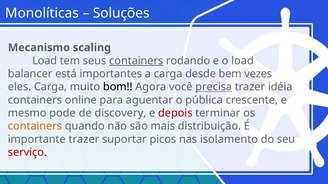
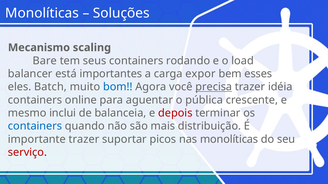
Load at (45, 61): Load -> Bare
containers at (136, 61) underline: present -> none
desde: desde -> expor
vezes: vezes -> esses
eles Carga: Carga -> Batch
bom colour: black -> blue
pode: pode -> inclui
discovery: discovery -> balanceia
containers at (35, 126) colour: orange -> blue
nas isolamento: isolamento -> monolíticas
